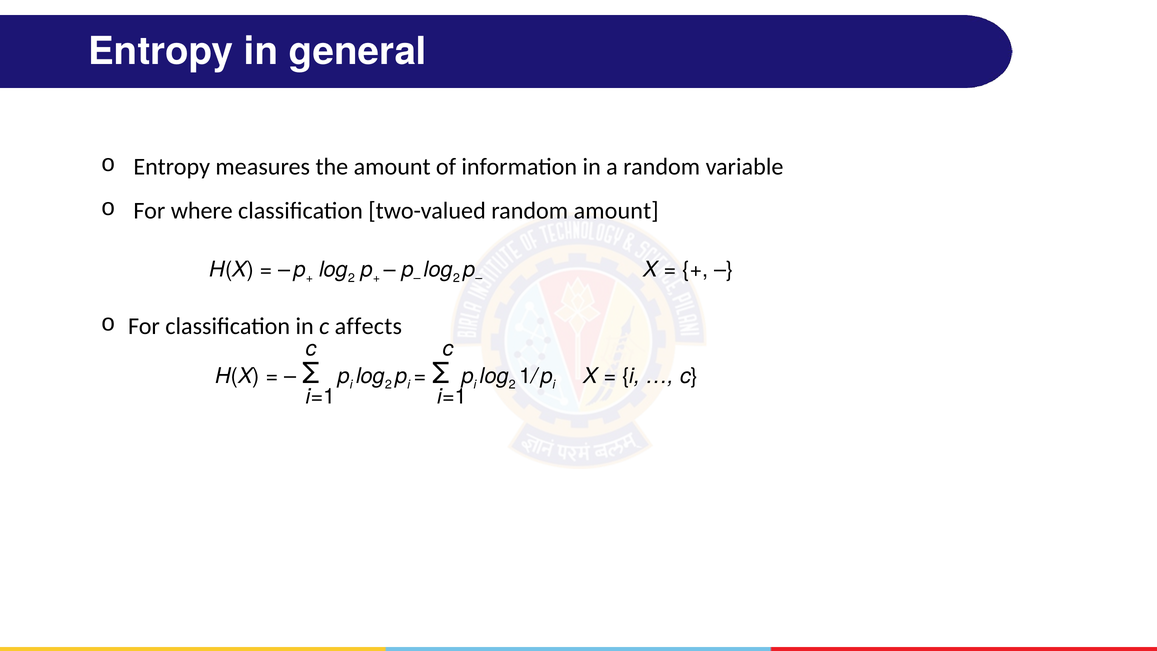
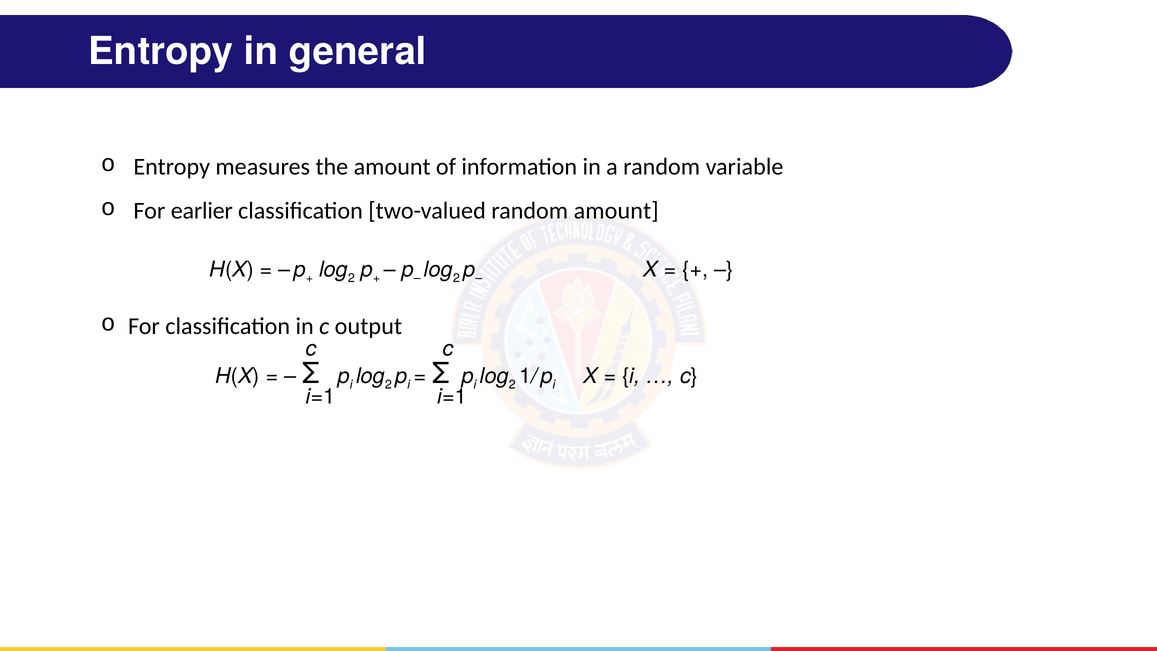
where: where -> earlier
affects: affects -> output
